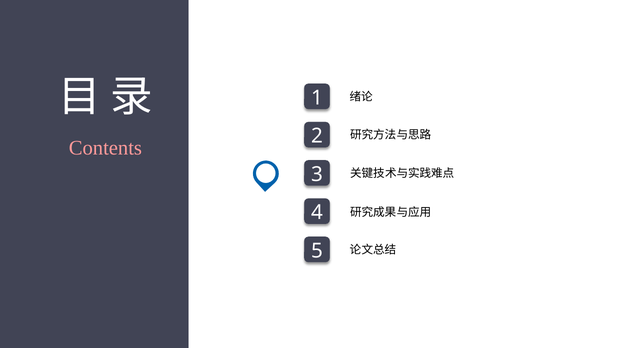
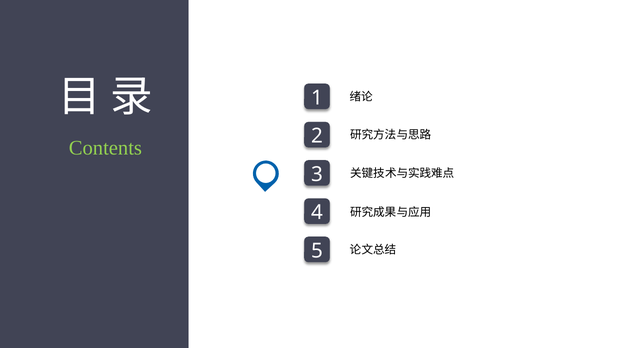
Contents colour: pink -> light green
